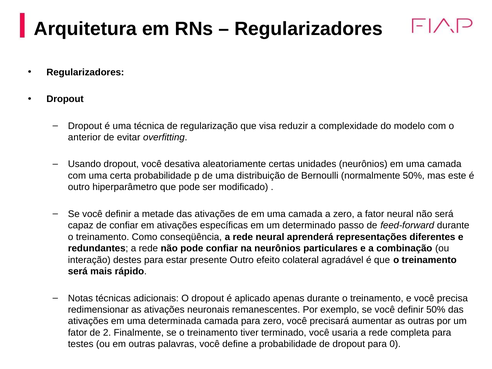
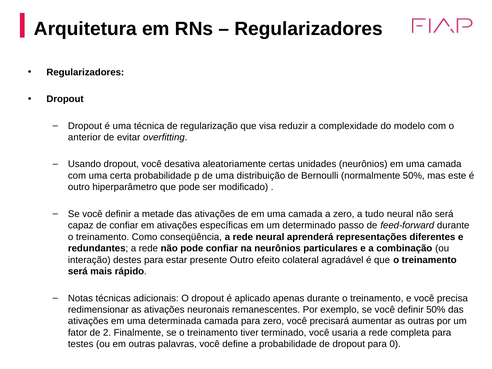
a fator: fator -> tudo
